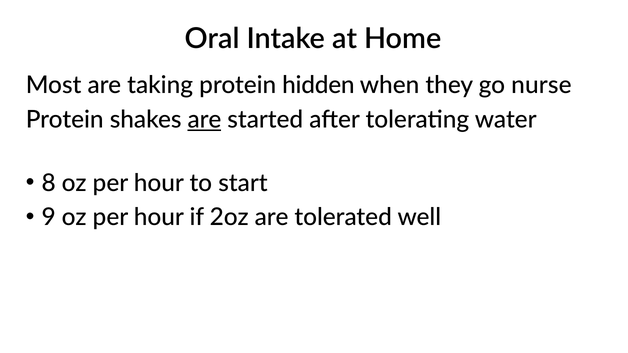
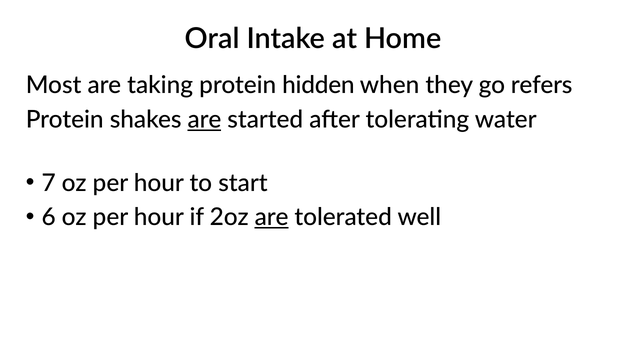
nurse: nurse -> refers
8: 8 -> 7
9: 9 -> 6
are at (272, 217) underline: none -> present
